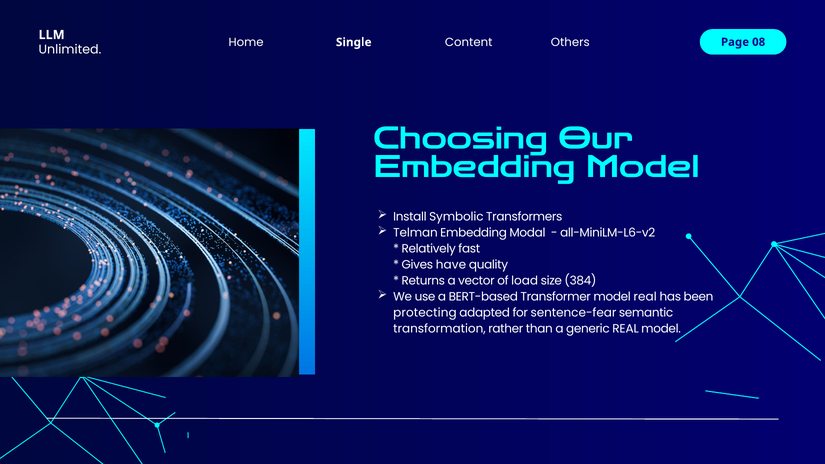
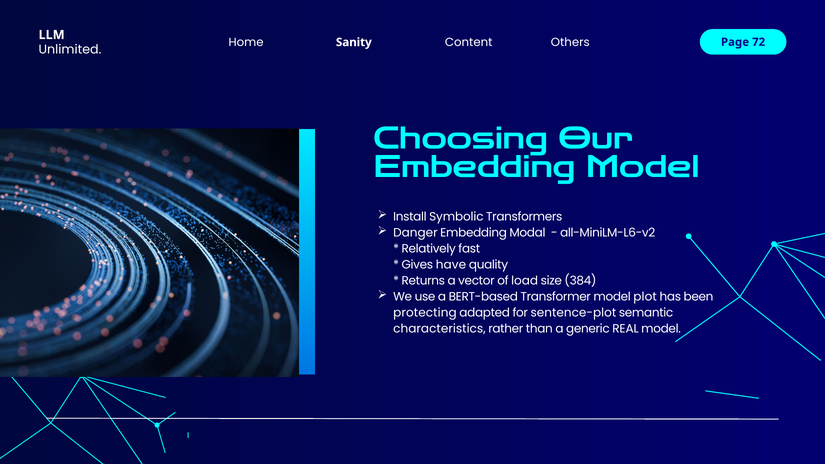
Single: Single -> Sanity
08: 08 -> 72
Telman: Telman -> Danger
model real: real -> plot
sentence-fear: sentence-fear -> sentence-plot
transformation: transformation -> characteristics
